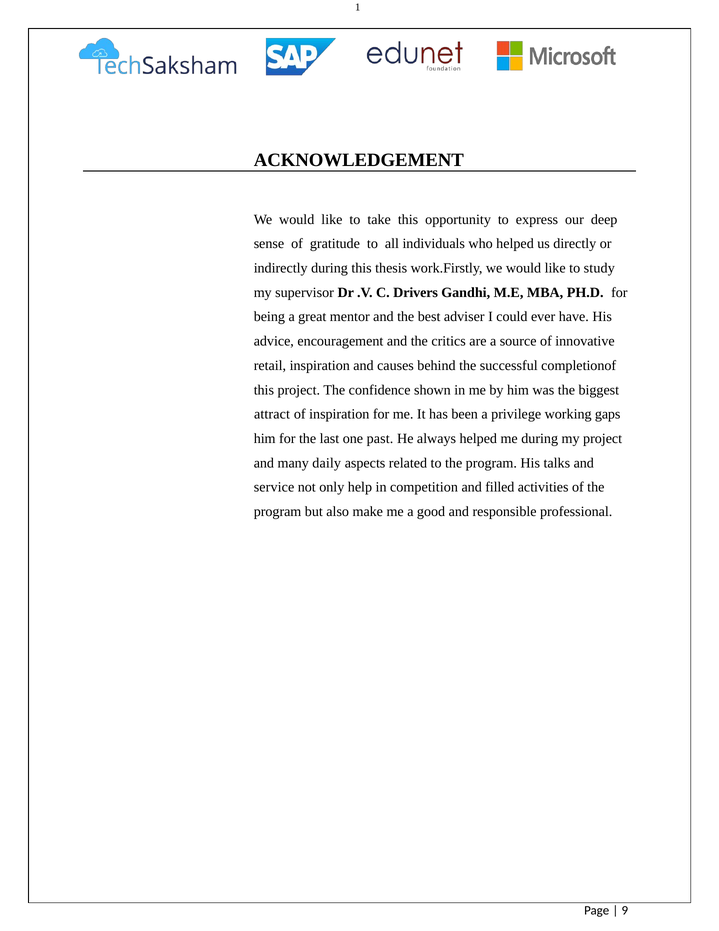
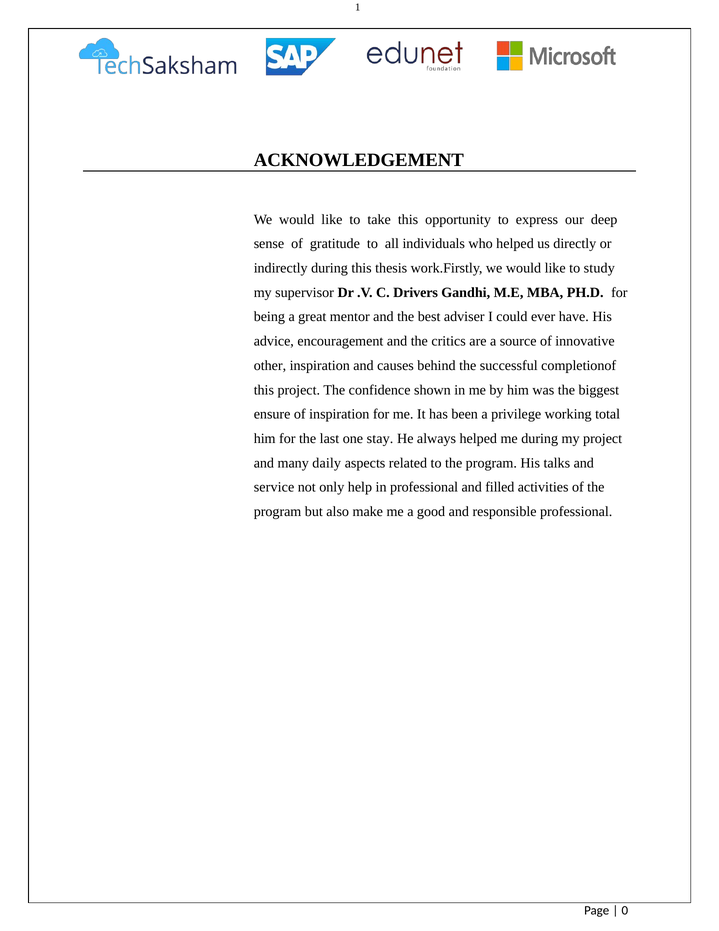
retail: retail -> other
attract: attract -> ensure
gaps: gaps -> total
past: past -> stay
in competition: competition -> professional
9: 9 -> 0
